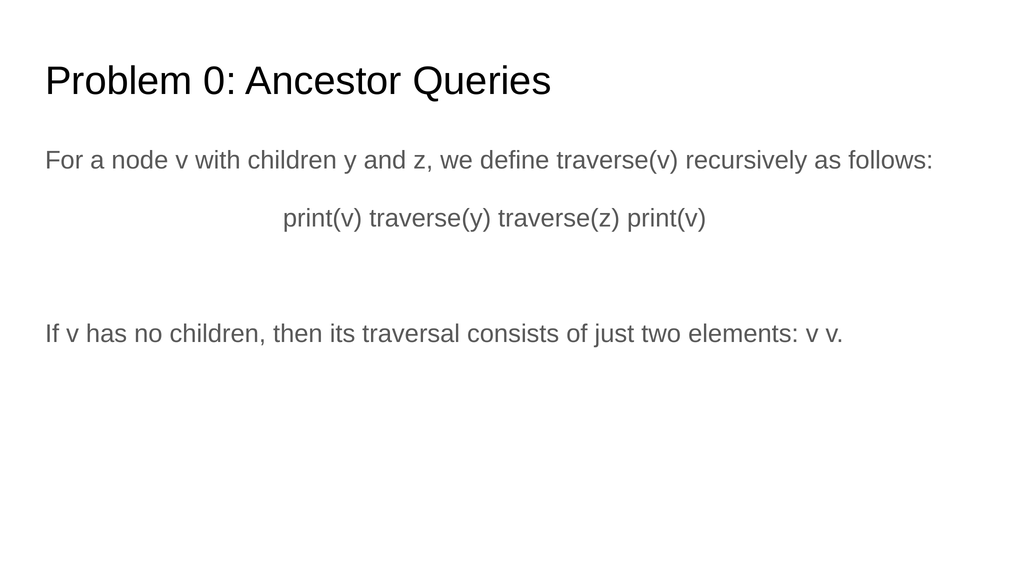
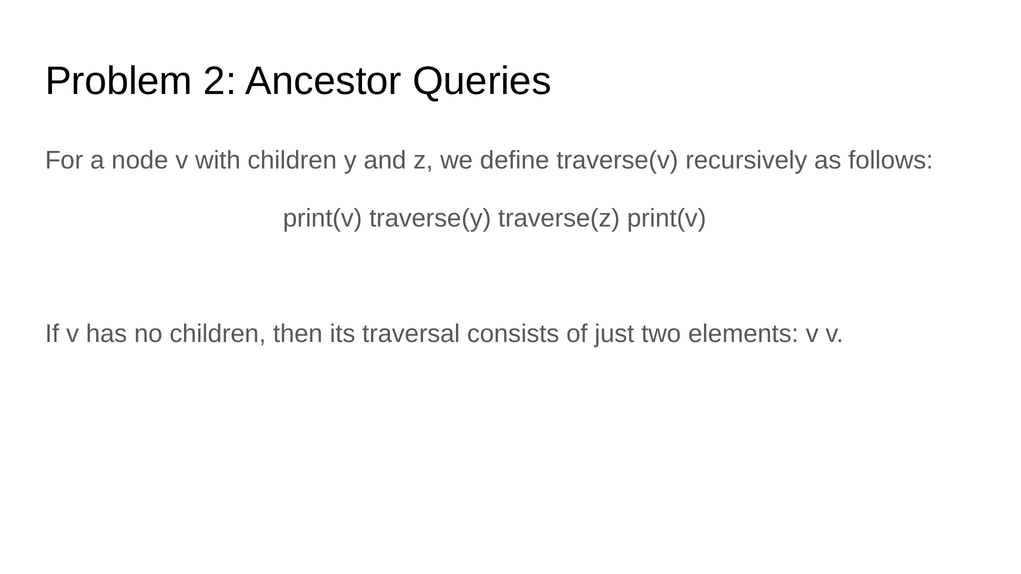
0: 0 -> 2
